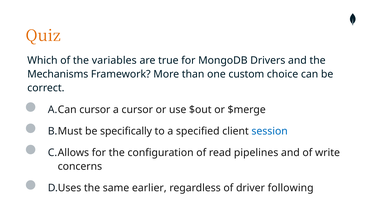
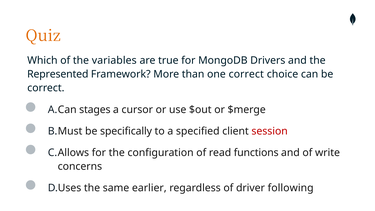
Mechanisms: Mechanisms -> Represented
one custom: custom -> correct
cursor at (95, 110): cursor -> stages
session colour: blue -> red
pipelines: pipelines -> functions
